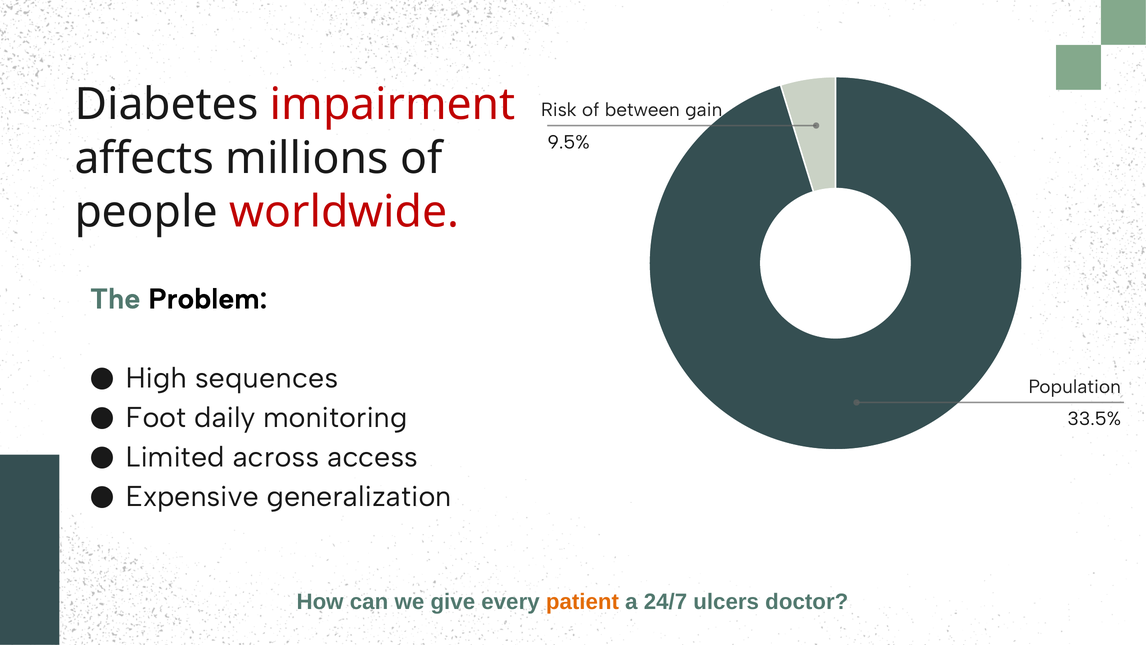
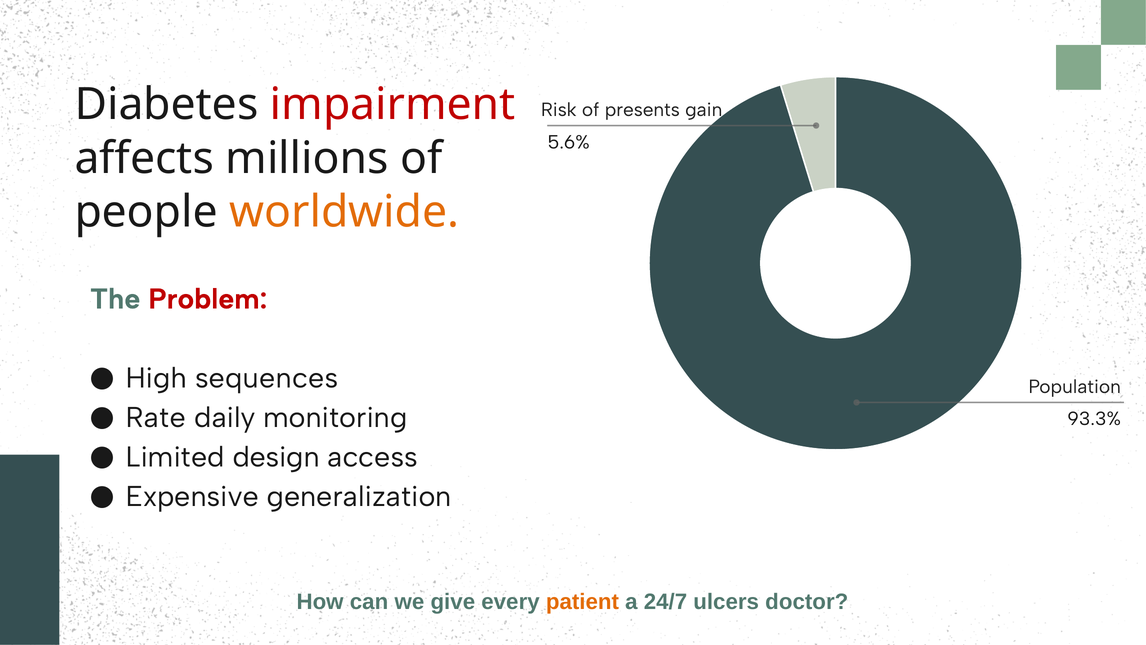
between: between -> presents
9.5%: 9.5% -> 5.6%
worldwide colour: red -> orange
Problem colour: black -> red
Foot: Foot -> Rate
33.5%: 33.5% -> 93.3%
across: across -> design
